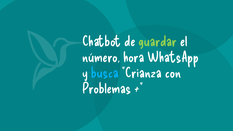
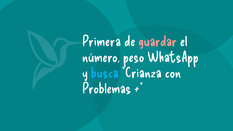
Chatbot: Chatbot -> Primera
guardar colour: light green -> pink
hora: hora -> peso
